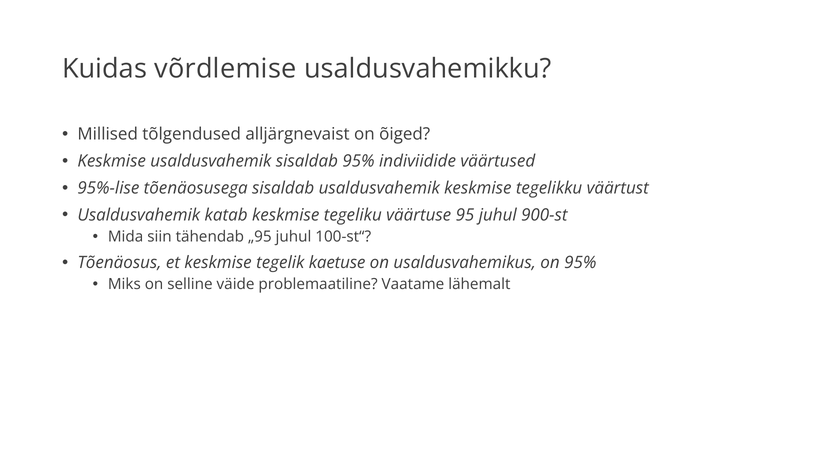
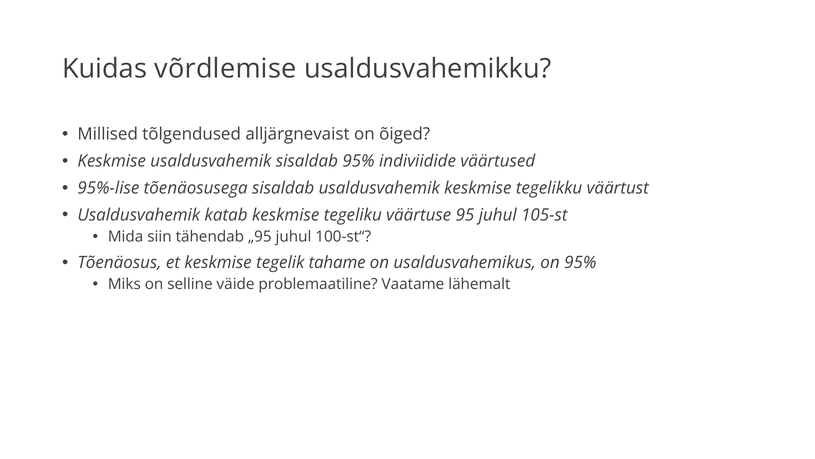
900-st: 900-st -> 105-st
kaetuse: kaetuse -> tahame
